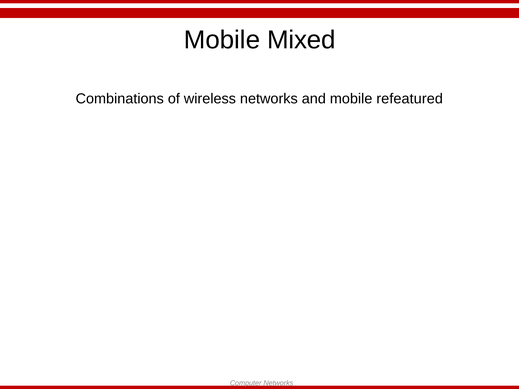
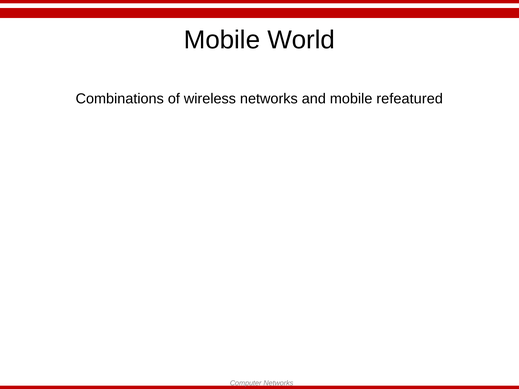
Mixed: Mixed -> World
